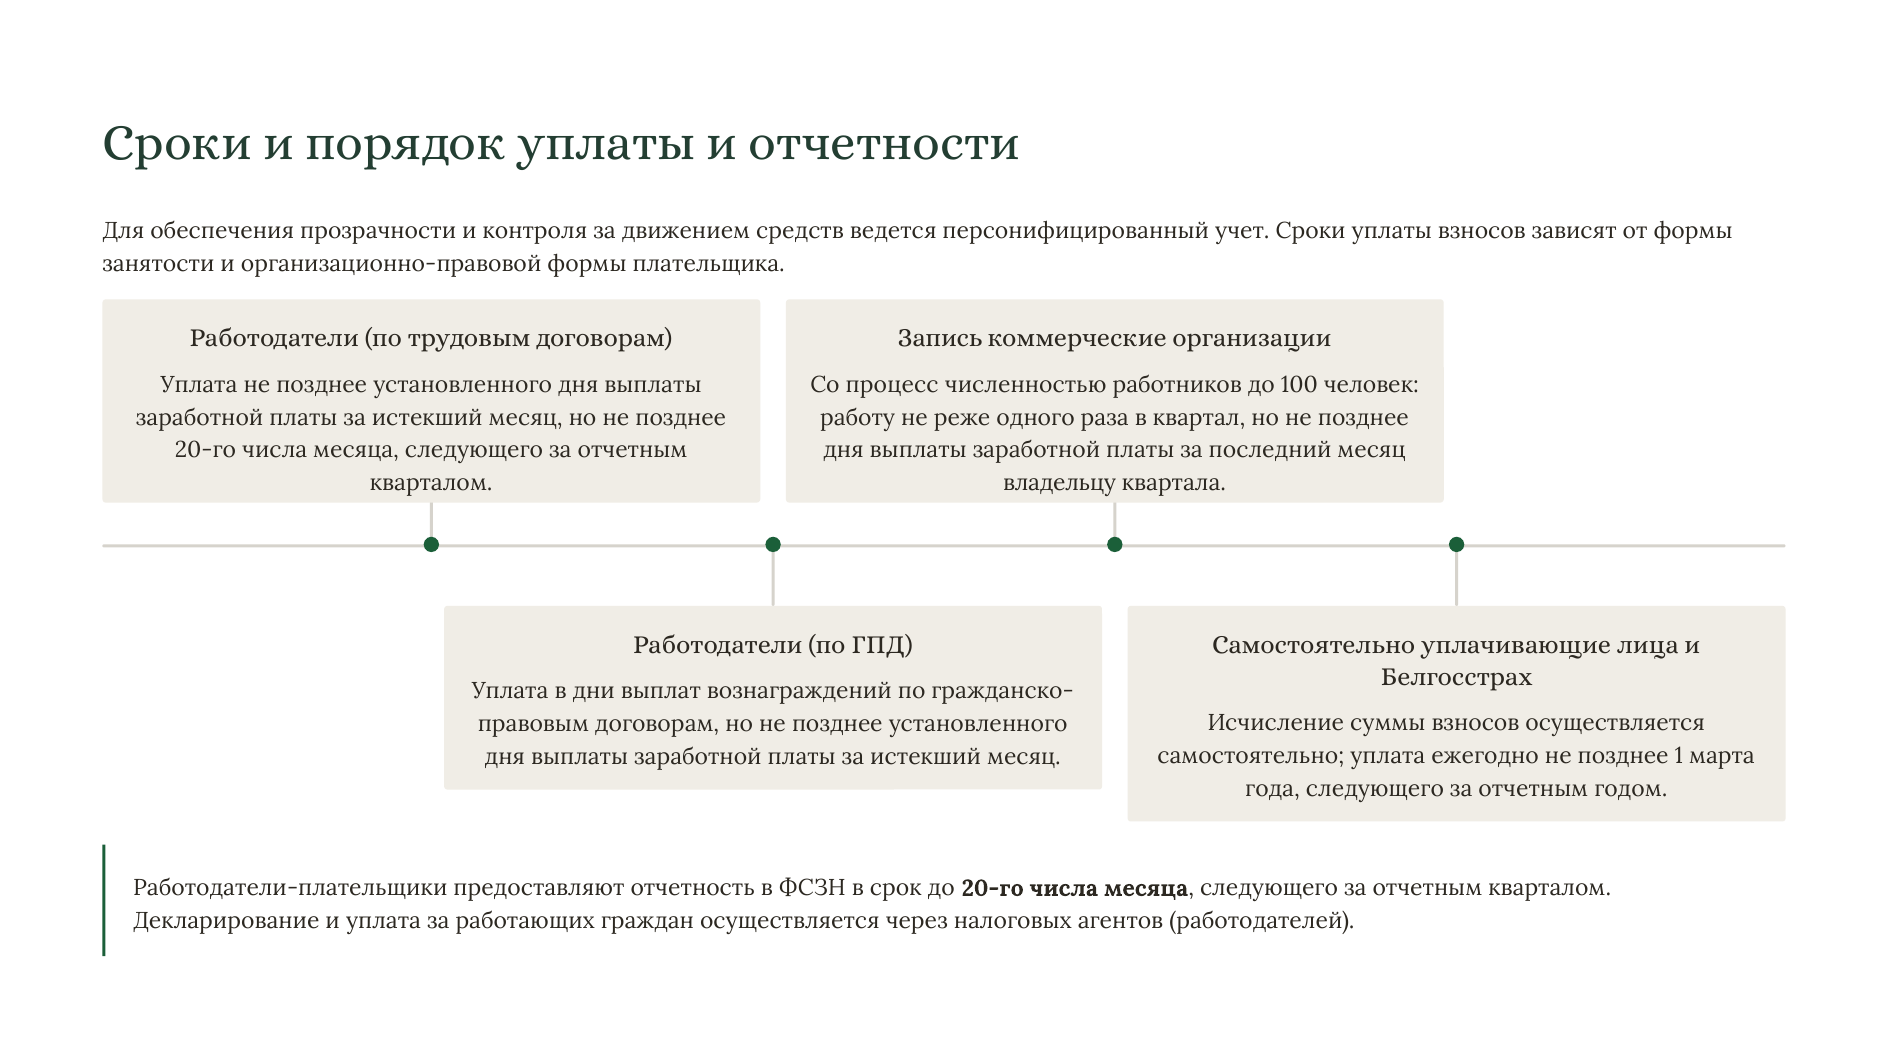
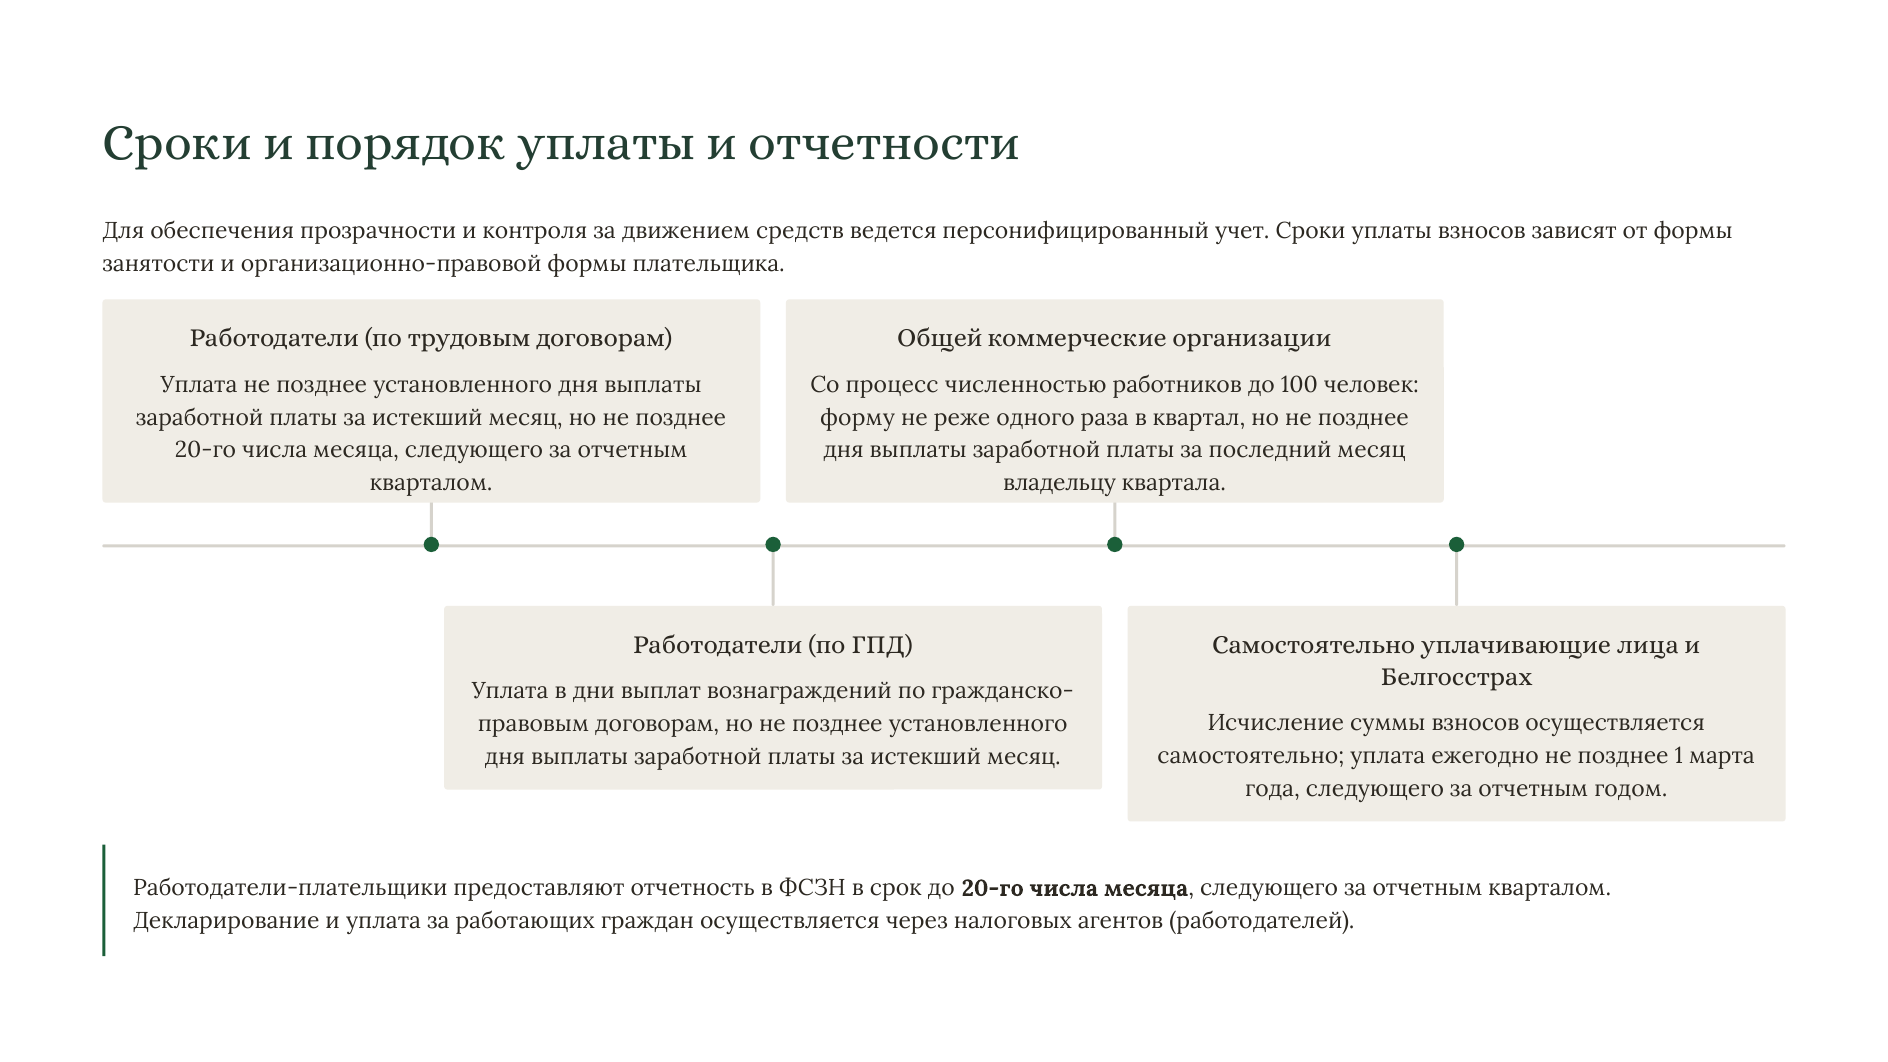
Запись: Запись -> Общей
работу: работу -> форму
